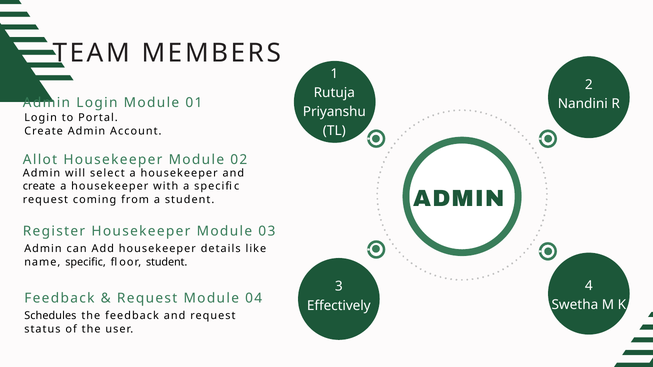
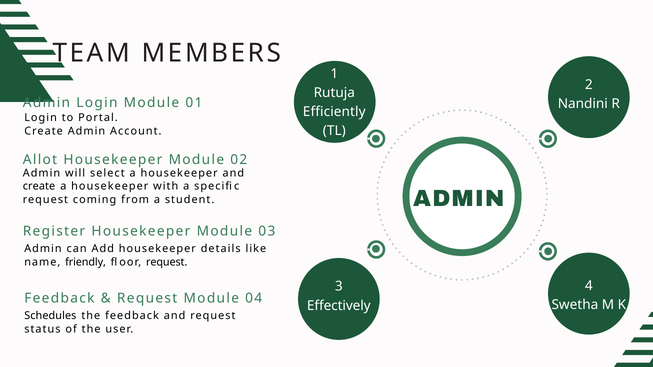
Priyanshu: Priyanshu -> Efficiently
name specific: specific -> friendly
floor student: student -> request
